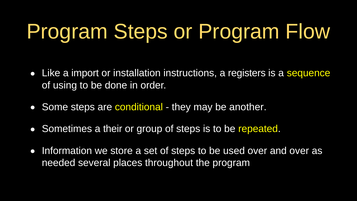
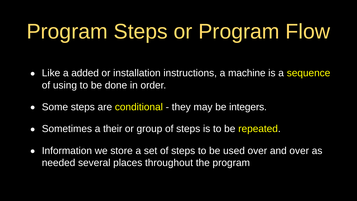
import: import -> added
registers: registers -> machine
another: another -> integers
